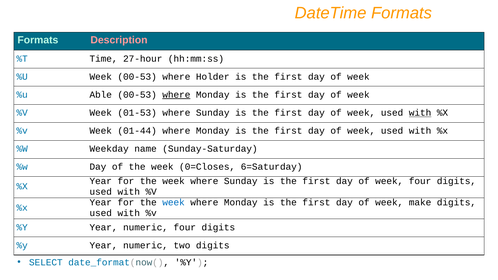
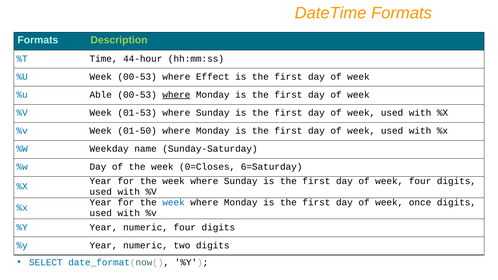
Description colour: pink -> light green
27-hour: 27-hour -> 44-hour
Holder: Holder -> Effect
with at (420, 113) underline: present -> none
01-44: 01-44 -> 01-50
make: make -> once
